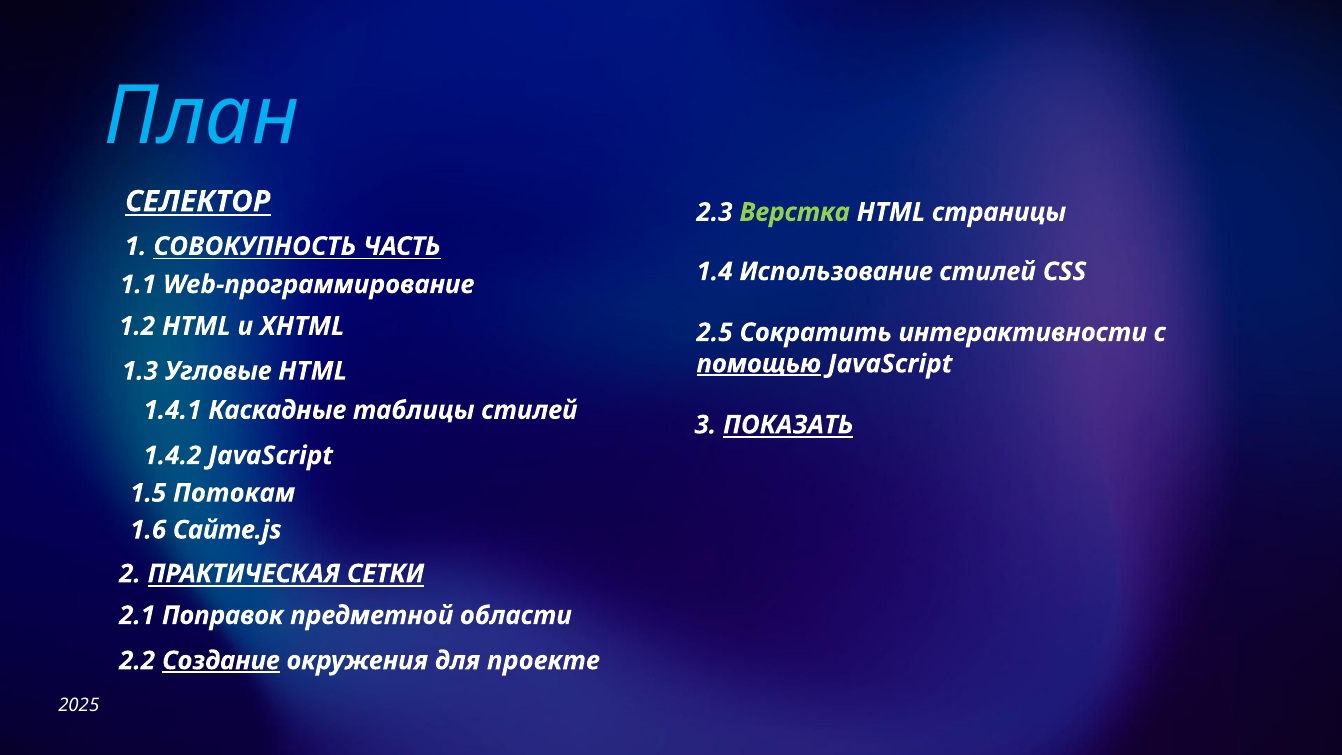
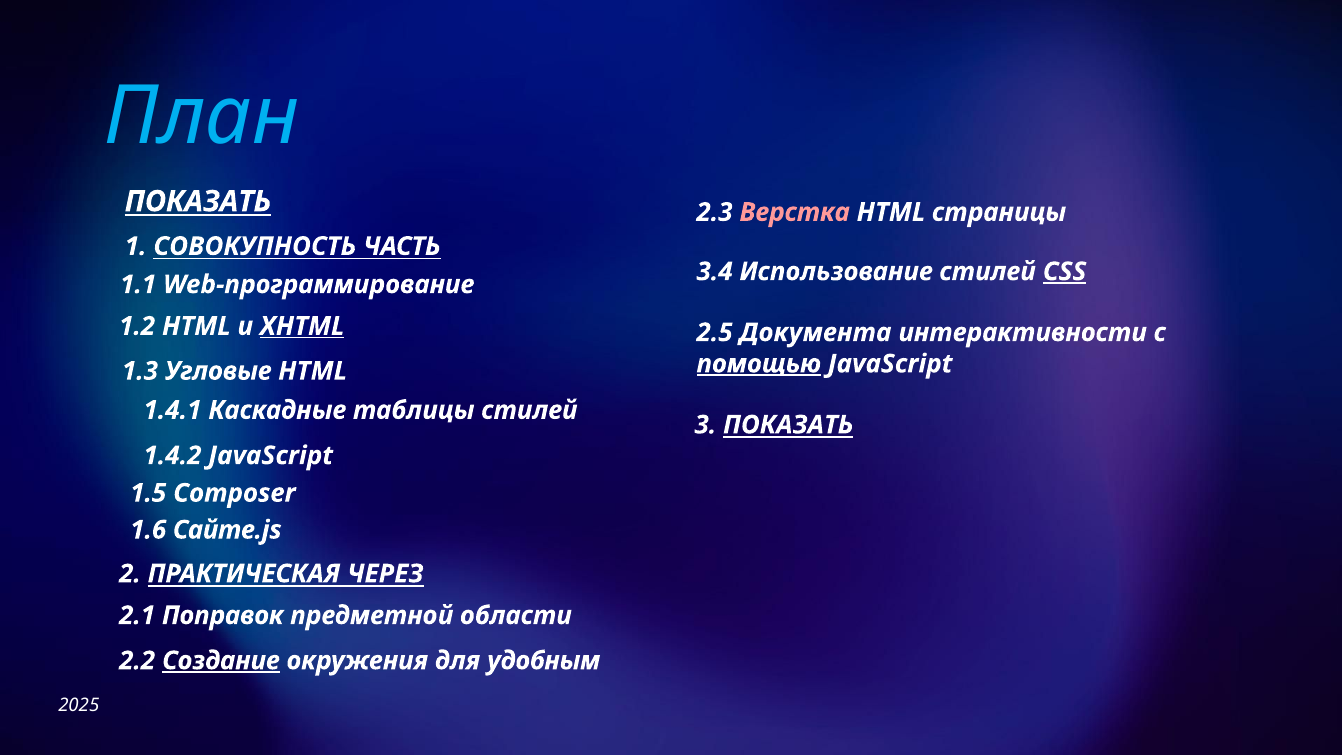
СЕЛЕКТОР at (198, 201): СЕЛЕКТОР -> ПОКАЗАТЬ
Верстка colour: light green -> pink
1.4: 1.4 -> 3.4
CSS underline: none -> present
XHTML underline: none -> present
Сократить: Сократить -> Документа
Потокам: Потокам -> Composer
СЕТКИ: СЕТКИ -> ЧЕРЕЗ
проекте: проекте -> удобным
